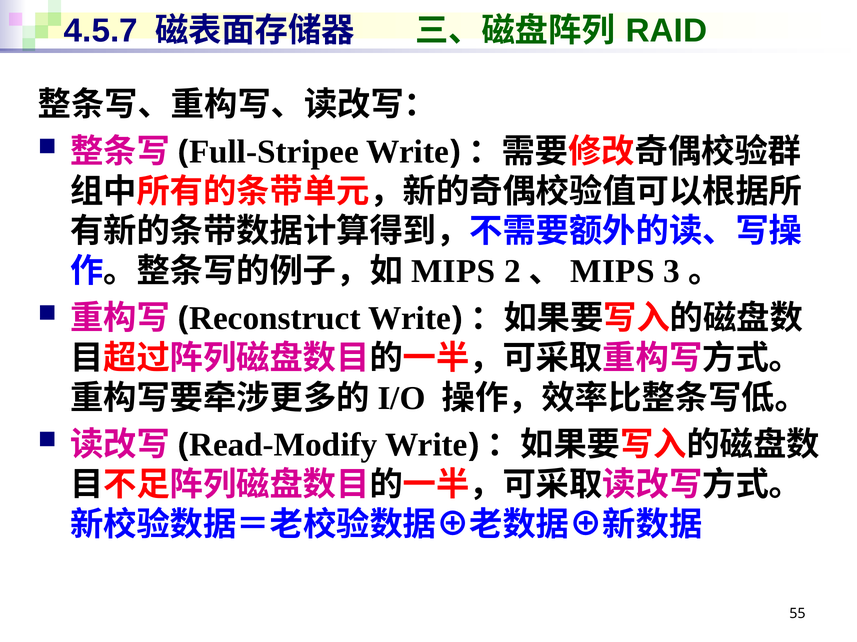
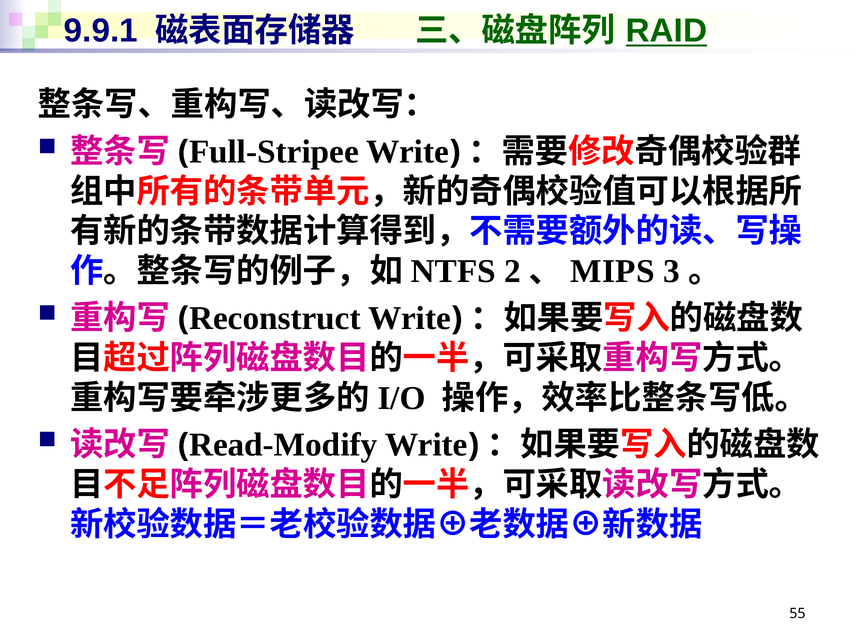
4.5.7: 4.5.7 -> 9.9.1
RAID underline: none -> present
MIPS at (453, 272): MIPS -> NTFS
